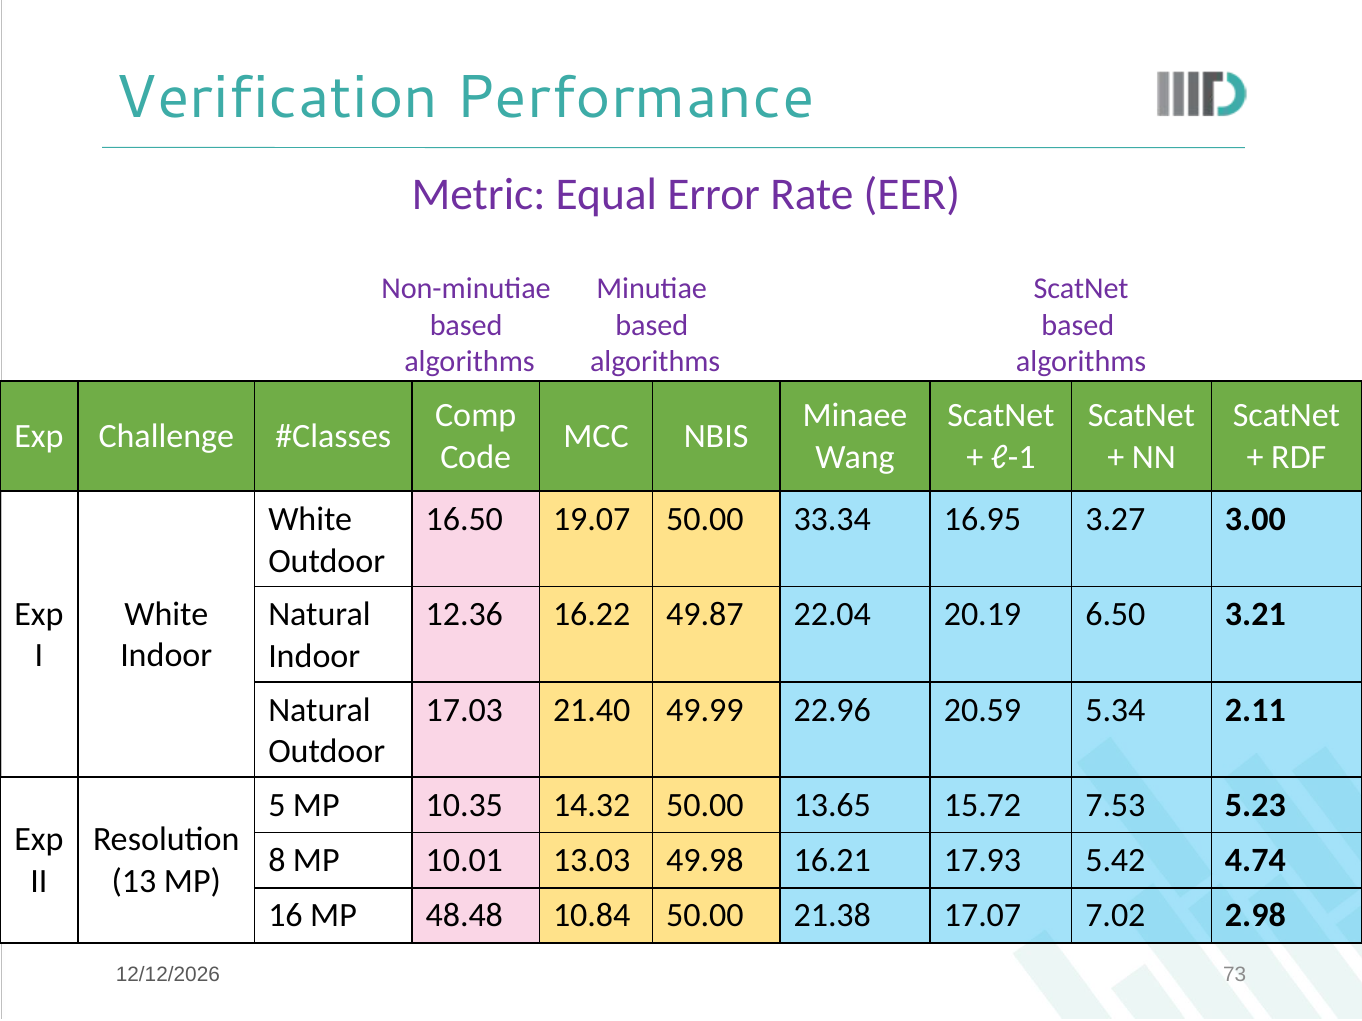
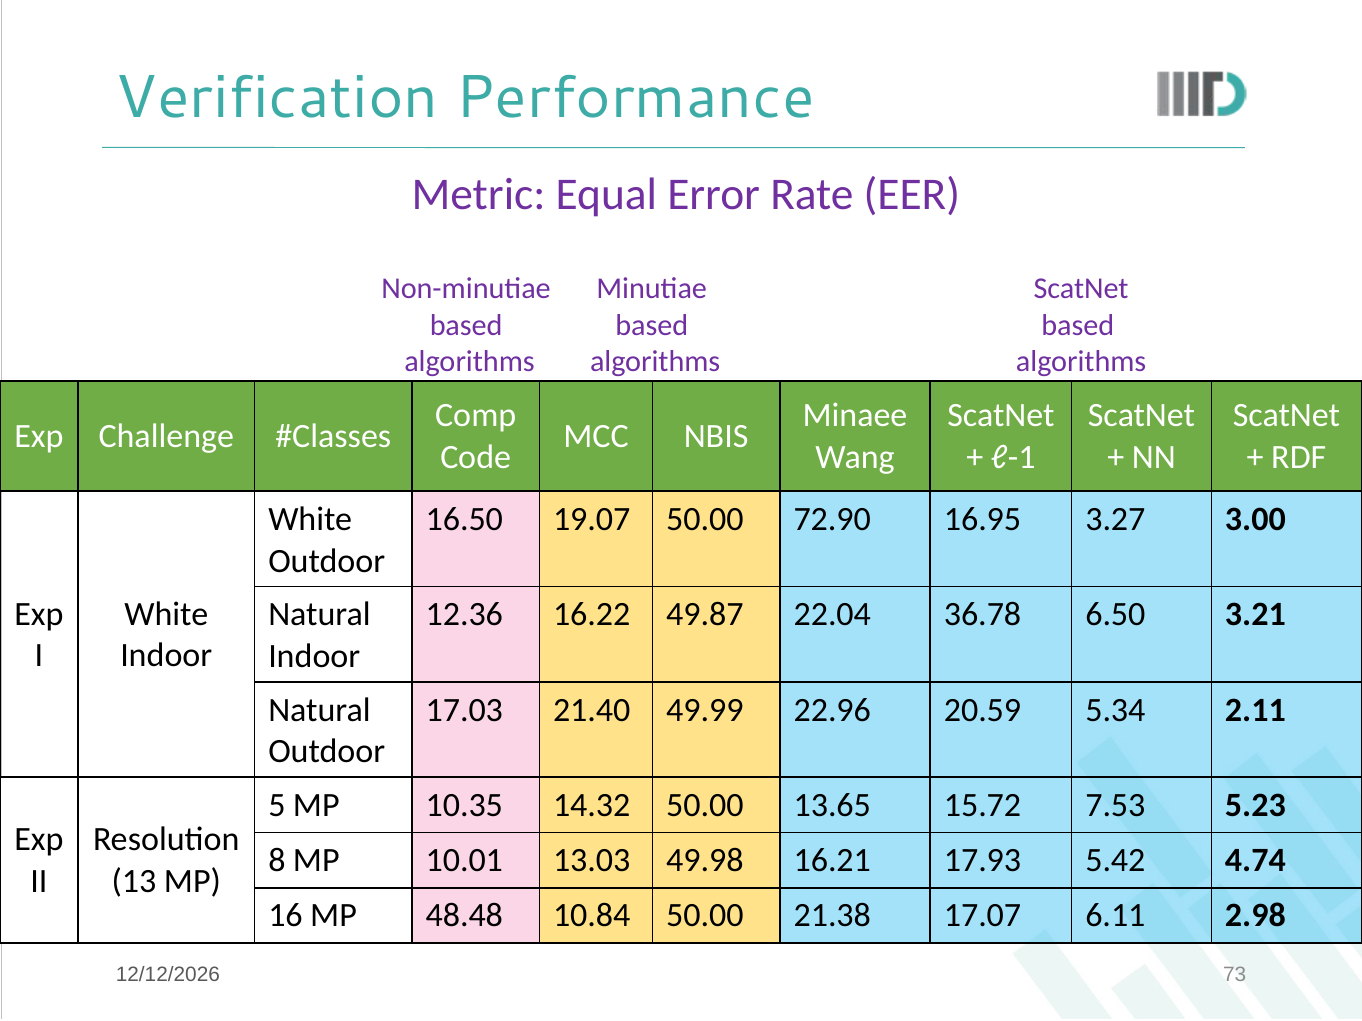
33.34: 33.34 -> 72.90
20.19: 20.19 -> 36.78
7.02: 7.02 -> 6.11
